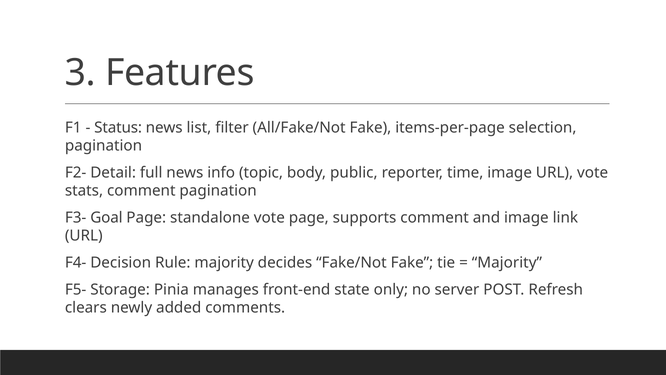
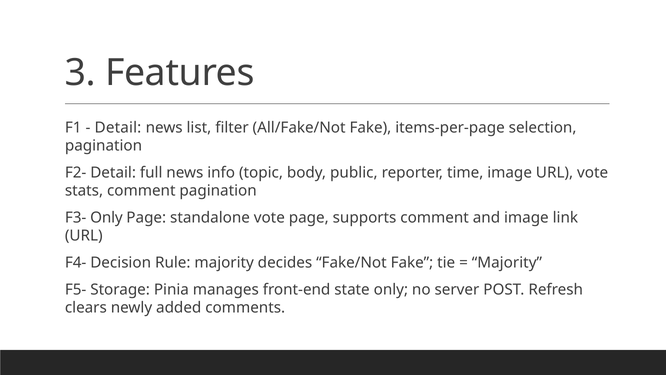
Status at (118, 128): Status -> Detail
F3- Goal: Goal -> Only
